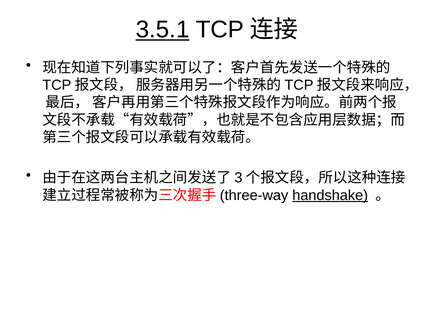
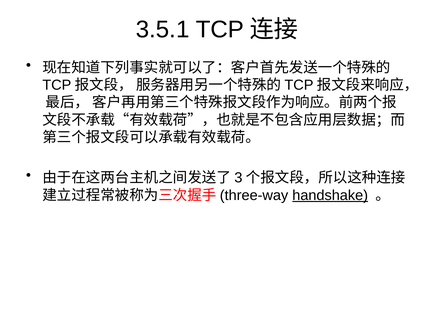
3.5.1 underline: present -> none
